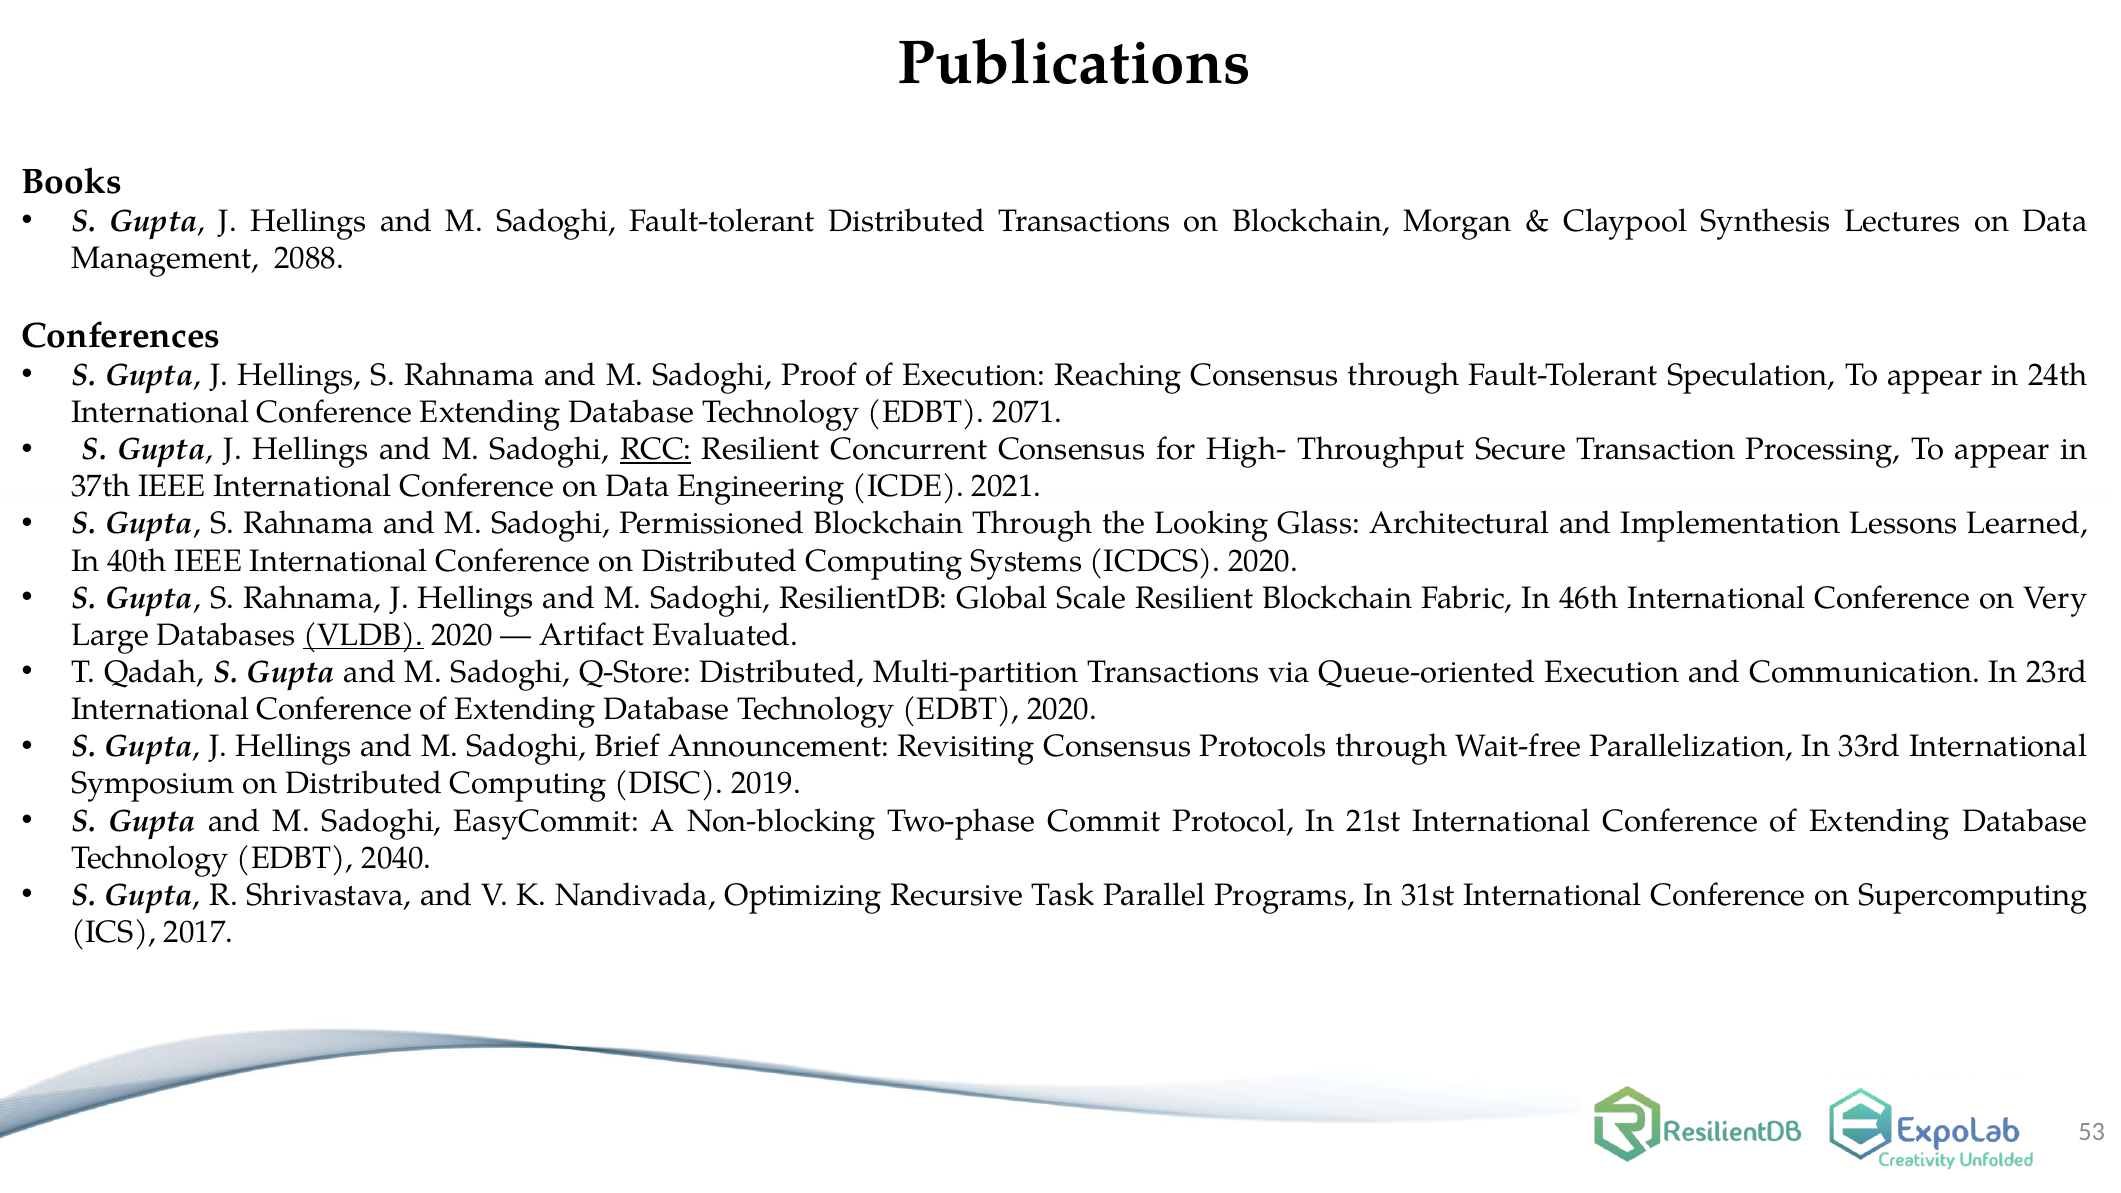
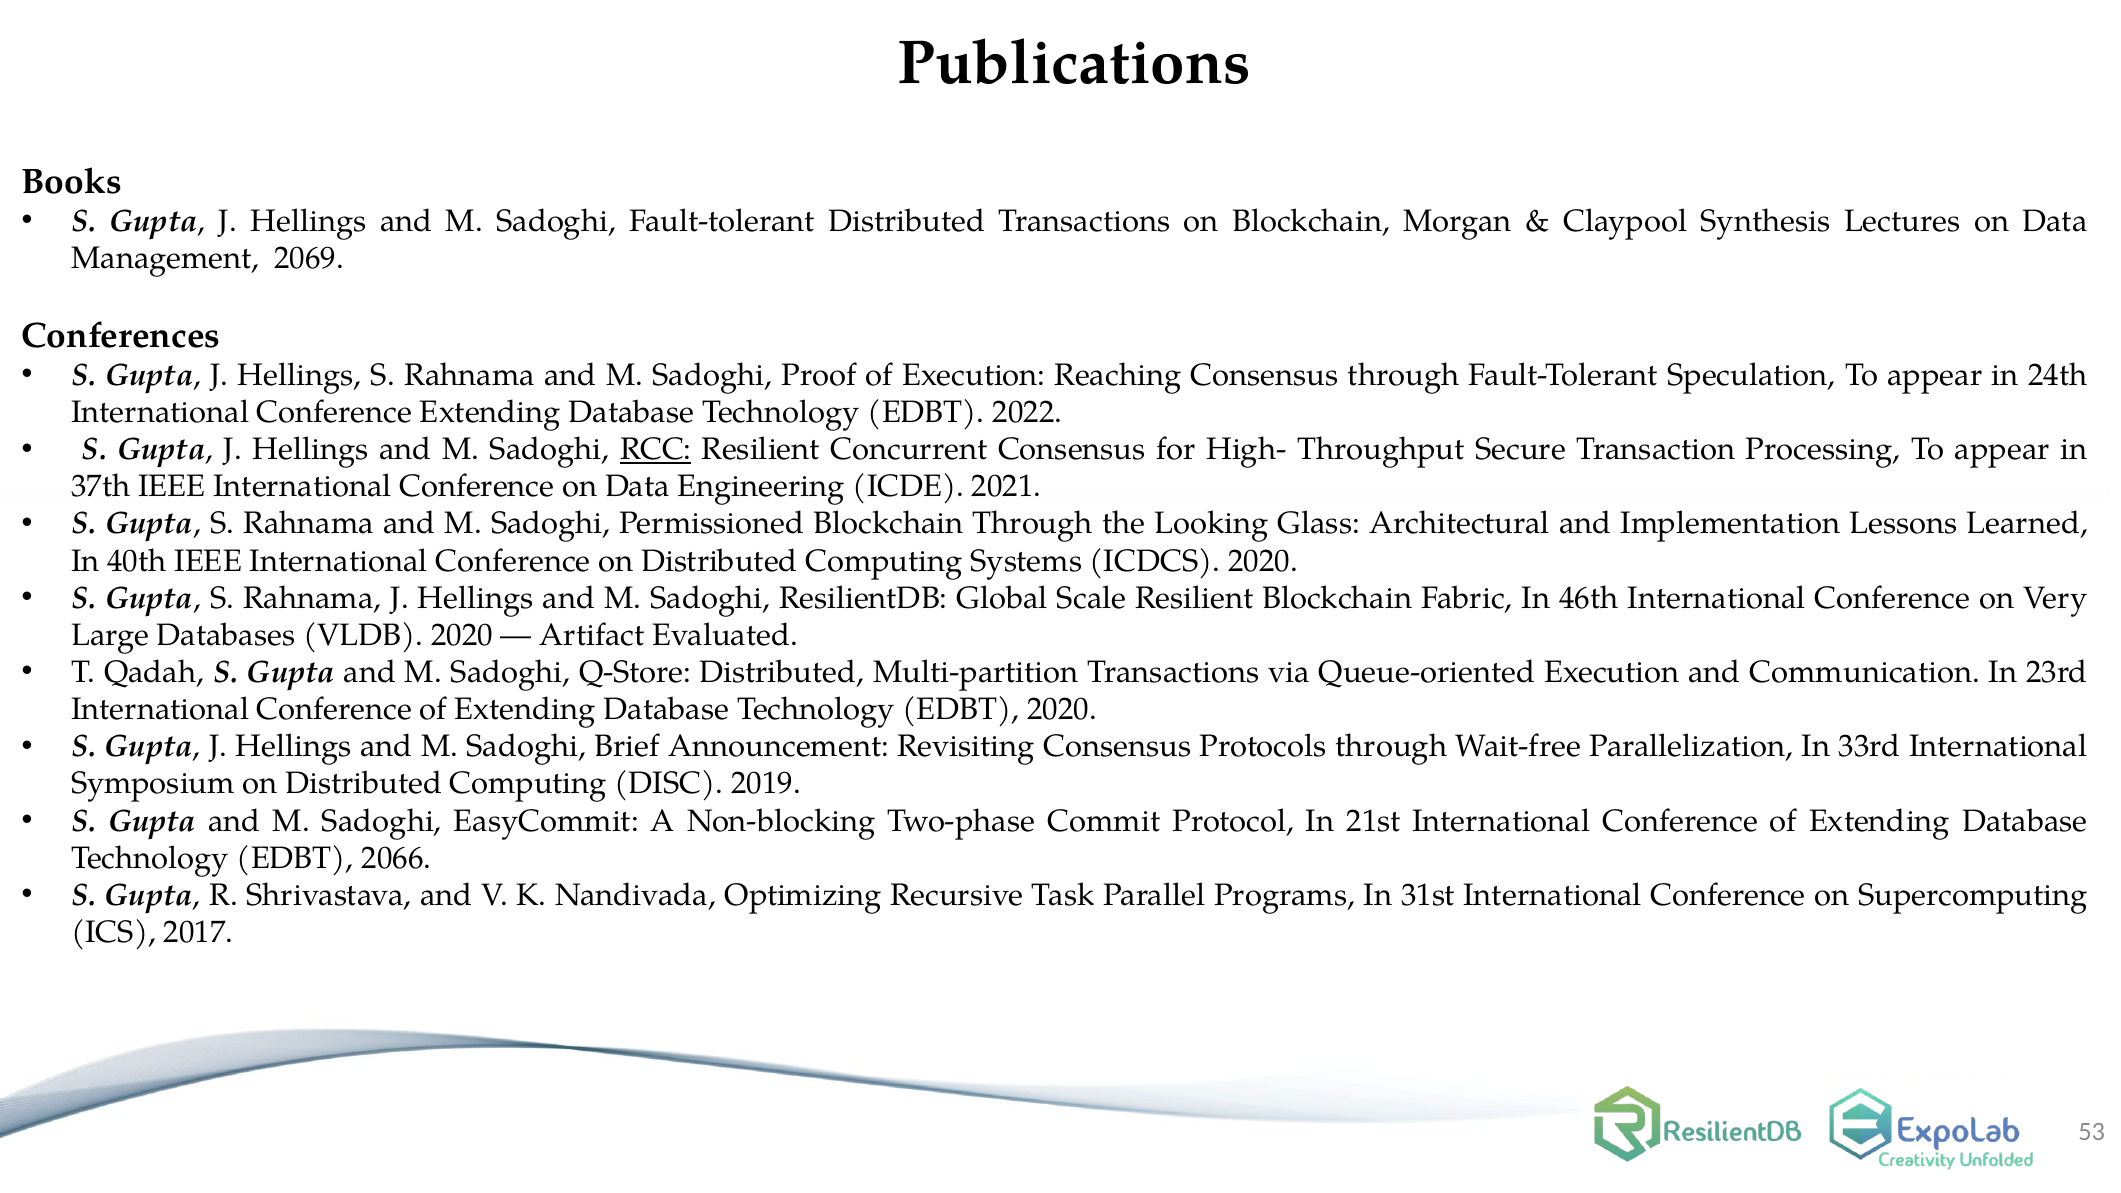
2088: 2088 -> 2069
2071: 2071 -> 2022
VLDB underline: present -> none
2040: 2040 -> 2066
